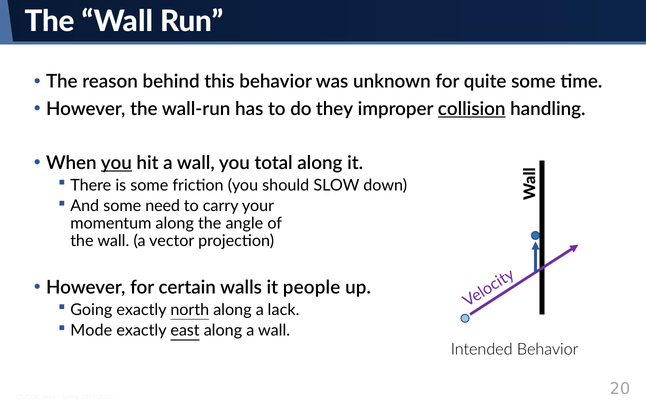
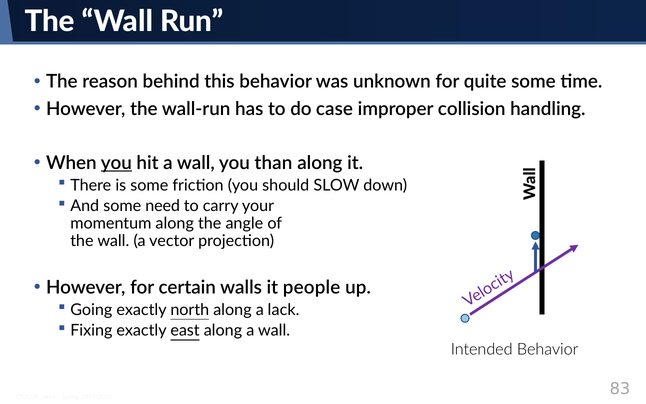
they: they -> case
collision underline: present -> none
total: total -> than
Mode: Mode -> Fixing
20: 20 -> 83
